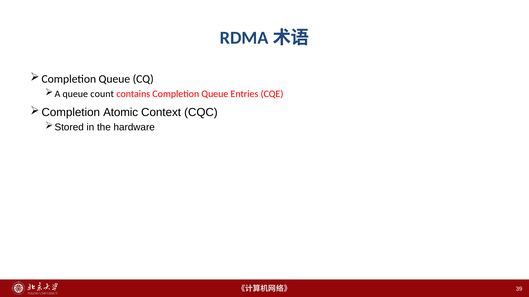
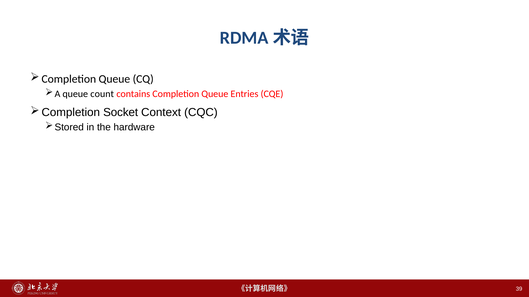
Atomic: Atomic -> Socket
